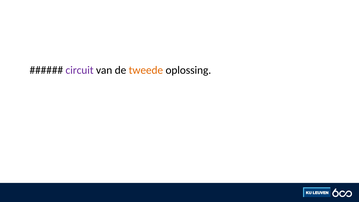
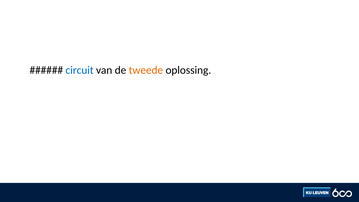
circuit colour: purple -> blue
